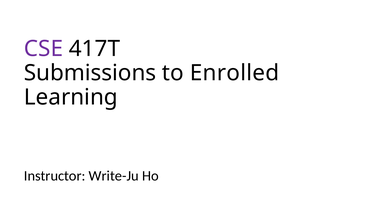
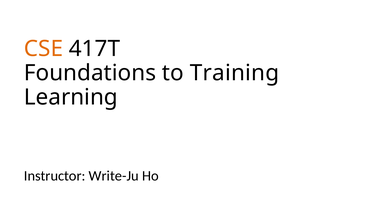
CSE colour: purple -> orange
Submissions: Submissions -> Foundations
Enrolled: Enrolled -> Training
